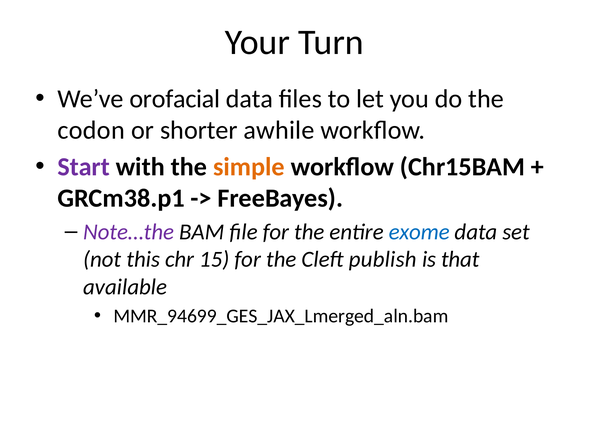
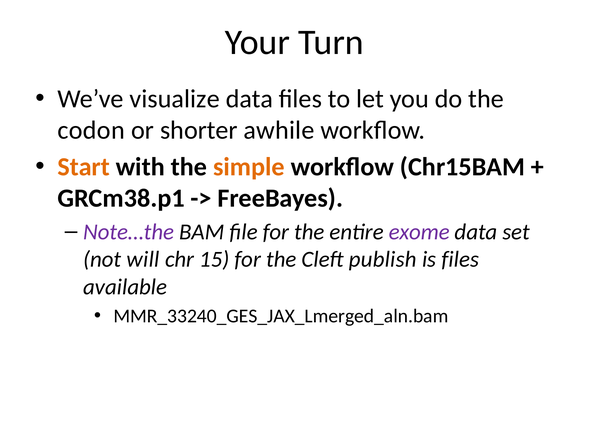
orofacial: orofacial -> visualize
Start colour: purple -> orange
exome colour: blue -> purple
this: this -> will
is that: that -> files
MMR_94699_GES_JAX_Lmerged_aln.bam: MMR_94699_GES_JAX_Lmerged_aln.bam -> MMR_33240_GES_JAX_Lmerged_aln.bam
